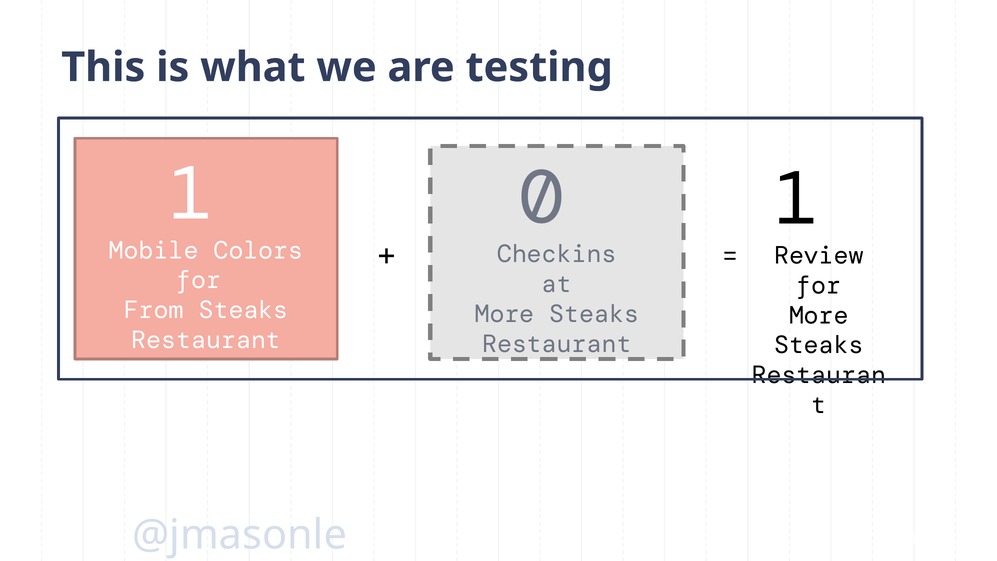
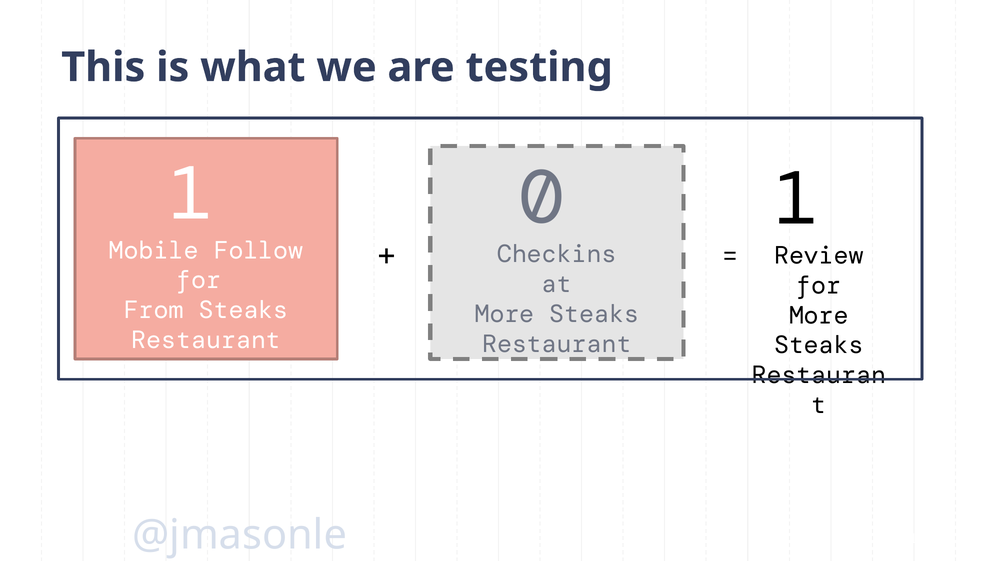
Colors: Colors -> Follow
